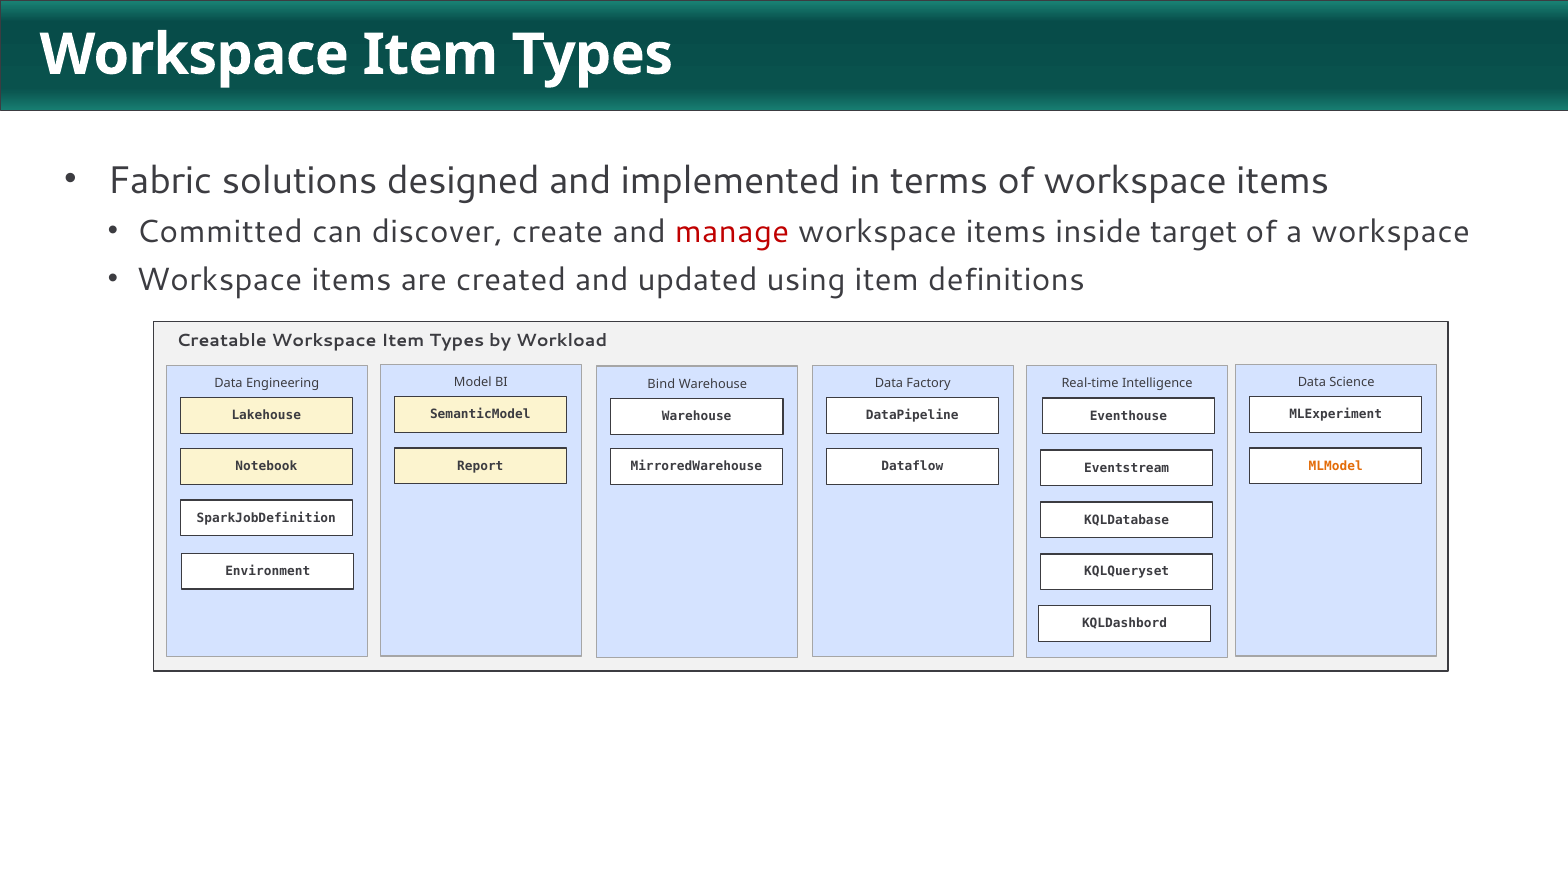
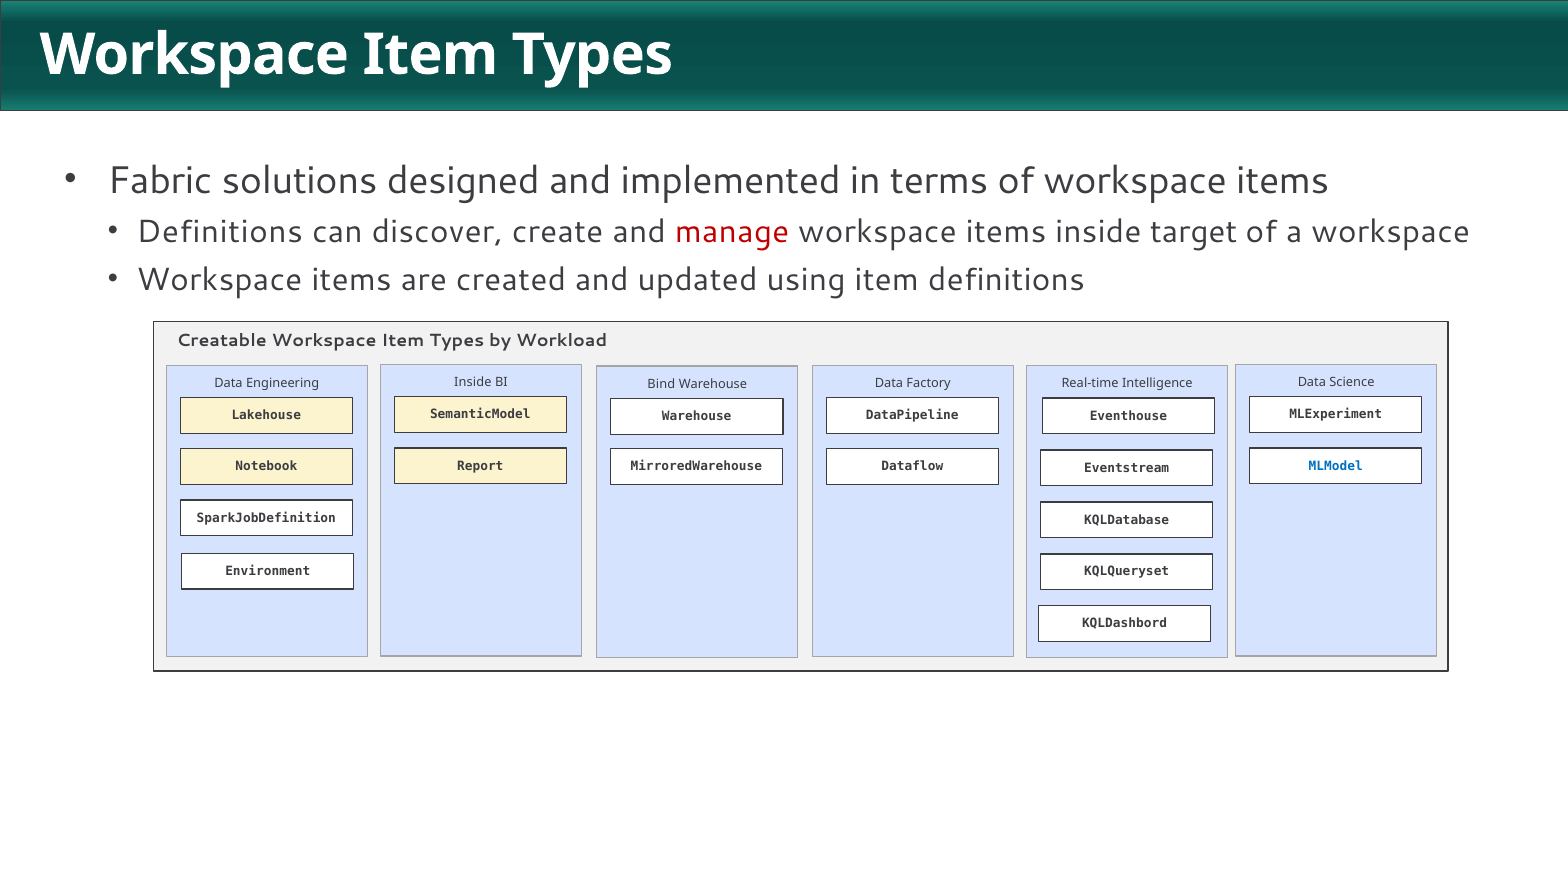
Committed at (220, 232): Committed -> Definitions
Model at (473, 383): Model -> Inside
MLModel colour: orange -> blue
